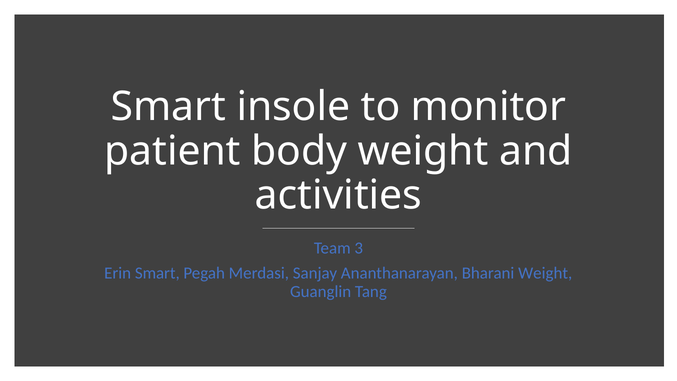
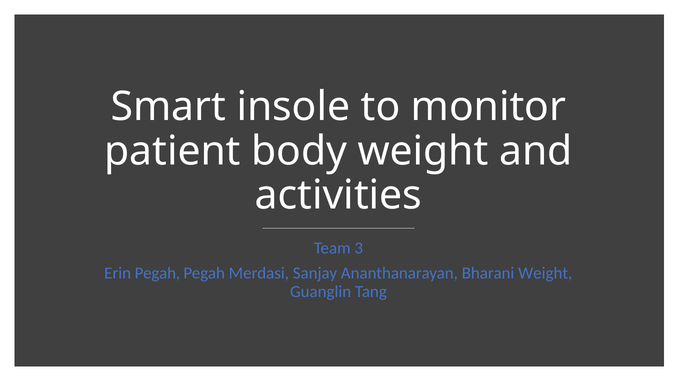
Erin Smart: Smart -> Pegah
